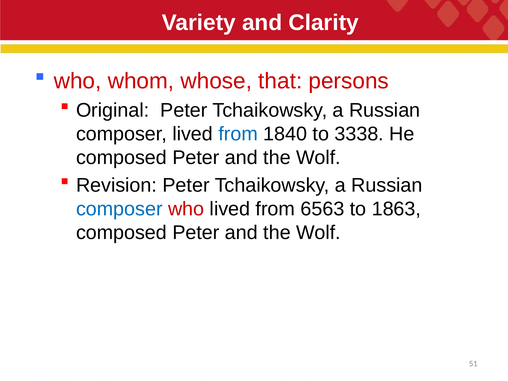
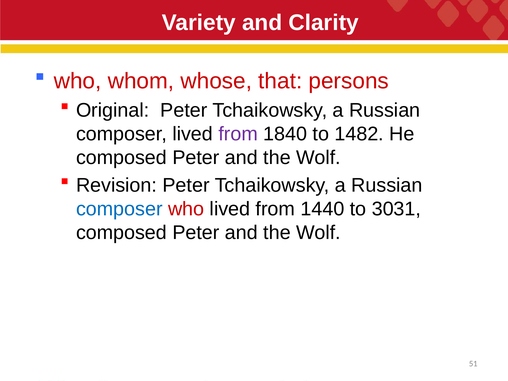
from at (238, 134) colour: blue -> purple
3338: 3338 -> 1482
6563: 6563 -> 1440
1863: 1863 -> 3031
